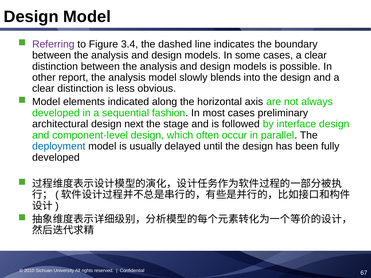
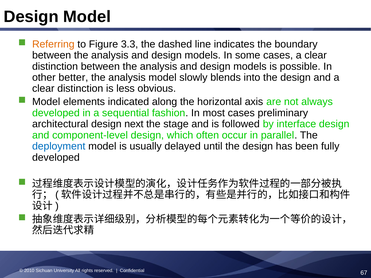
Referring colour: purple -> orange
3.4: 3.4 -> 3.3
report: report -> better
